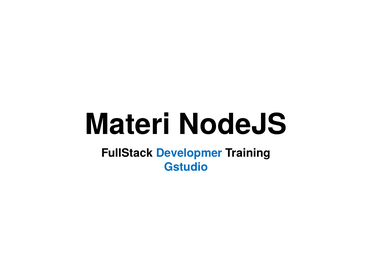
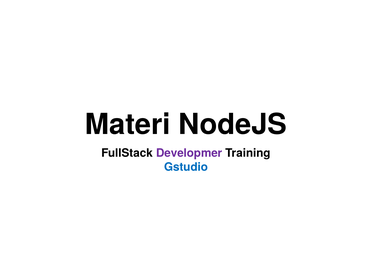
Developmer colour: blue -> purple
